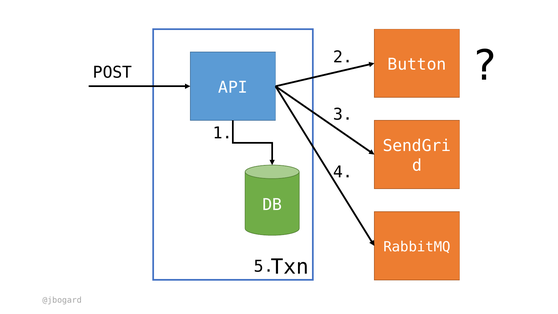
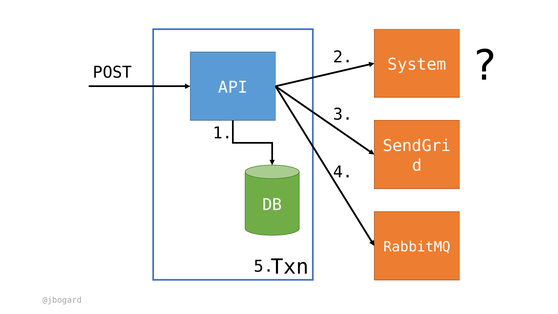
Button: Button -> System
